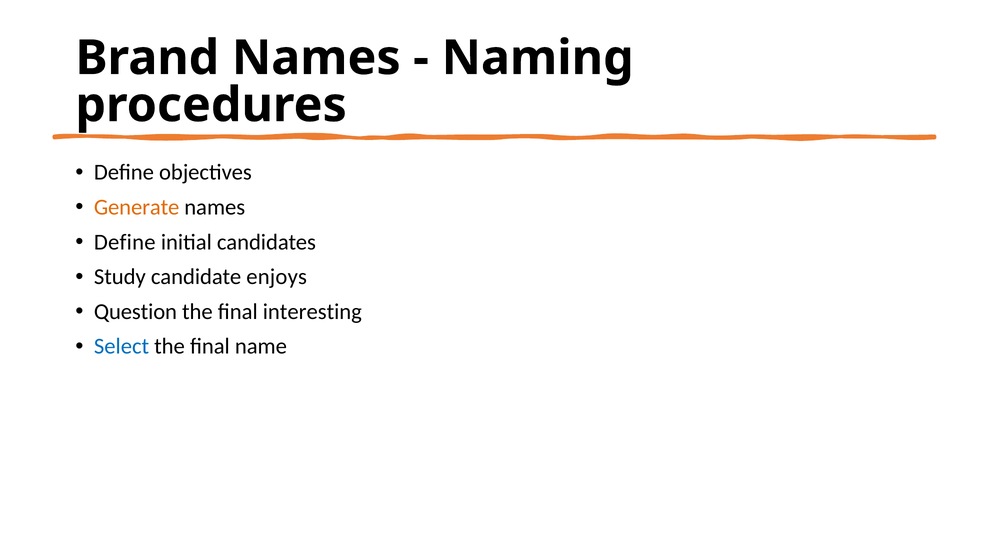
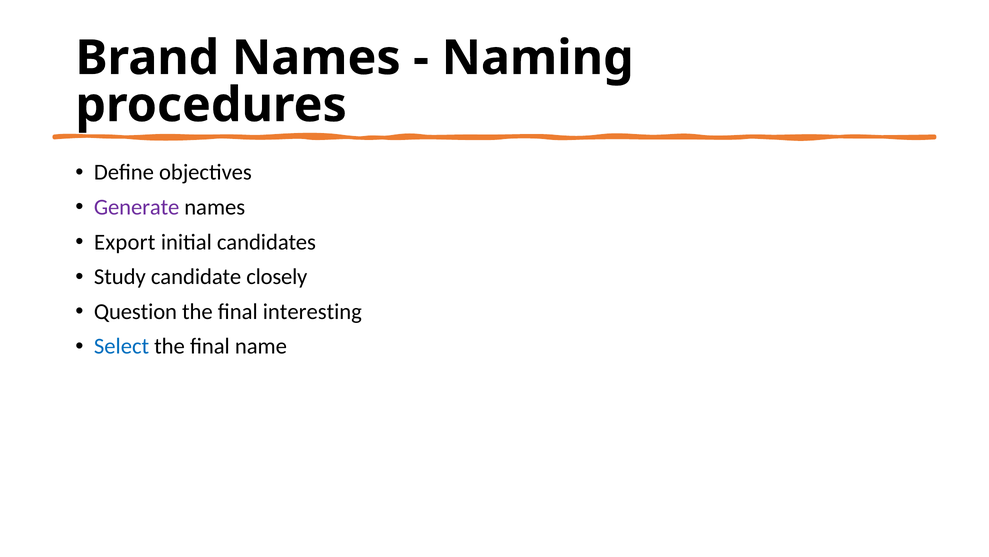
Generate colour: orange -> purple
Define at (125, 242): Define -> Export
enjoys: enjoys -> closely
